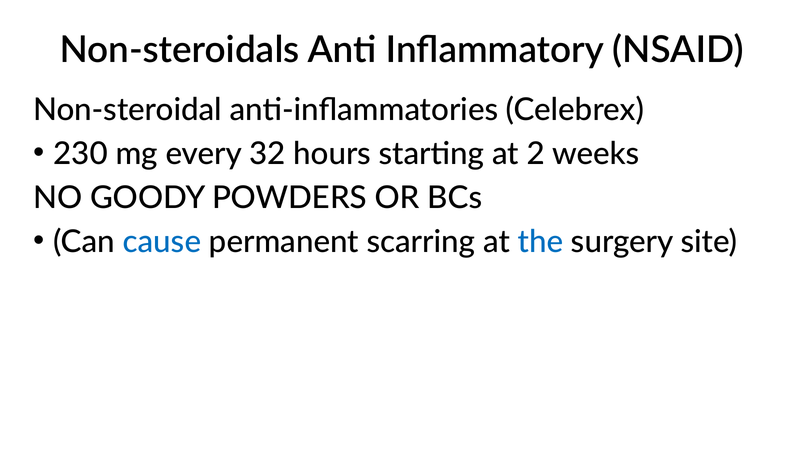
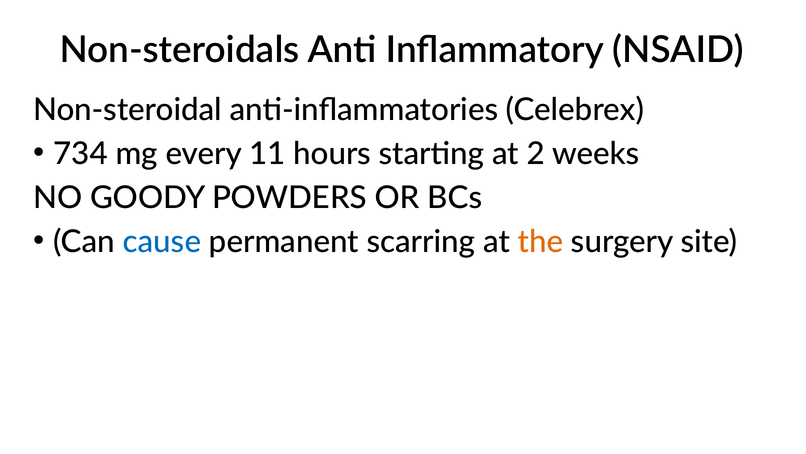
230: 230 -> 734
32: 32 -> 11
the colour: blue -> orange
